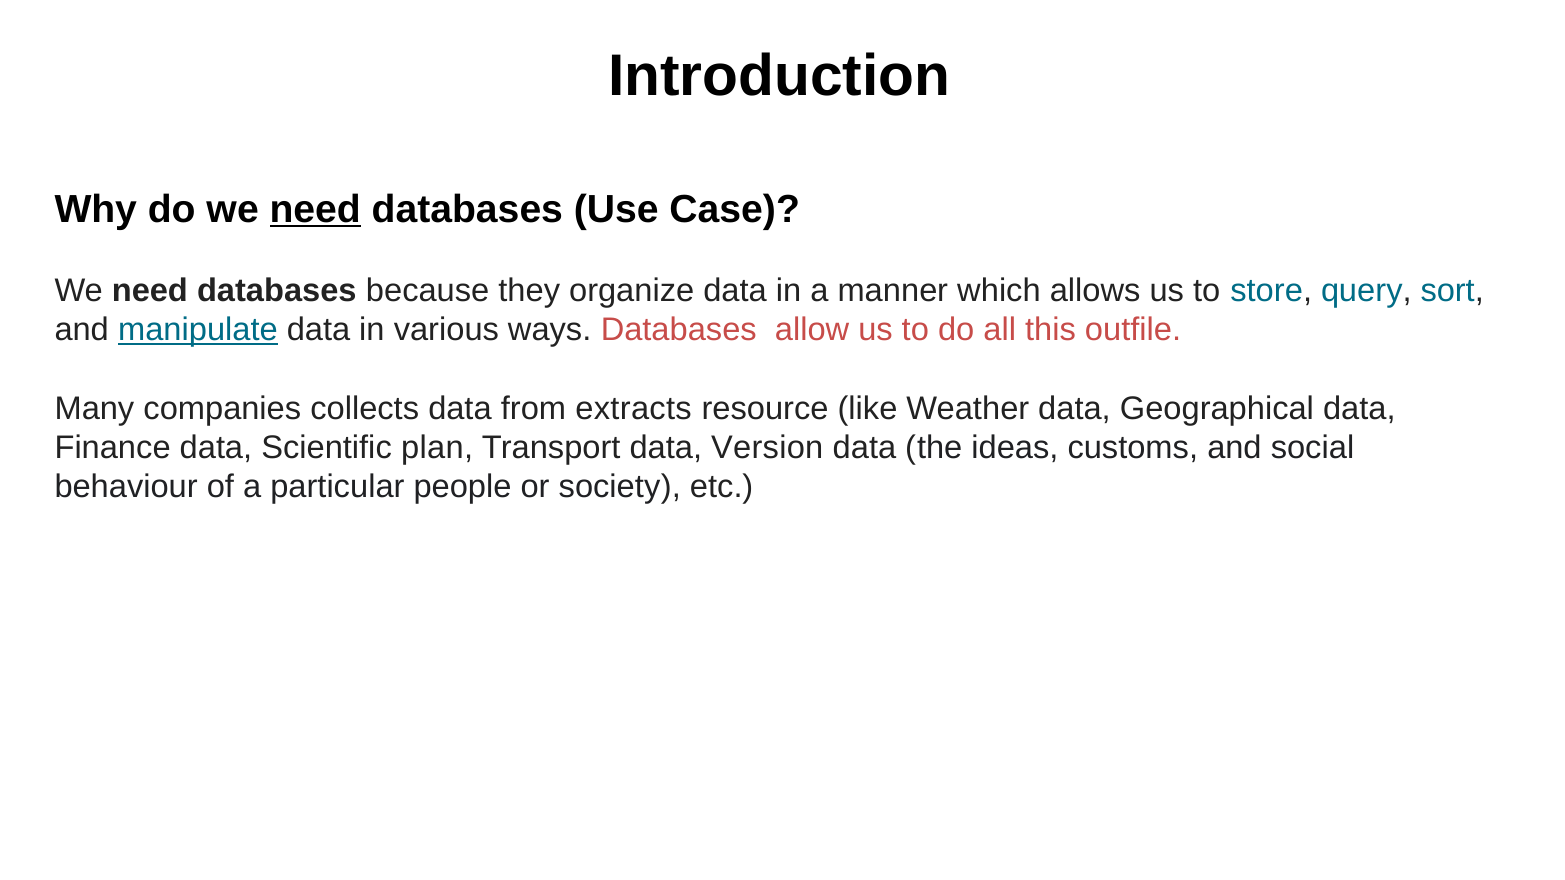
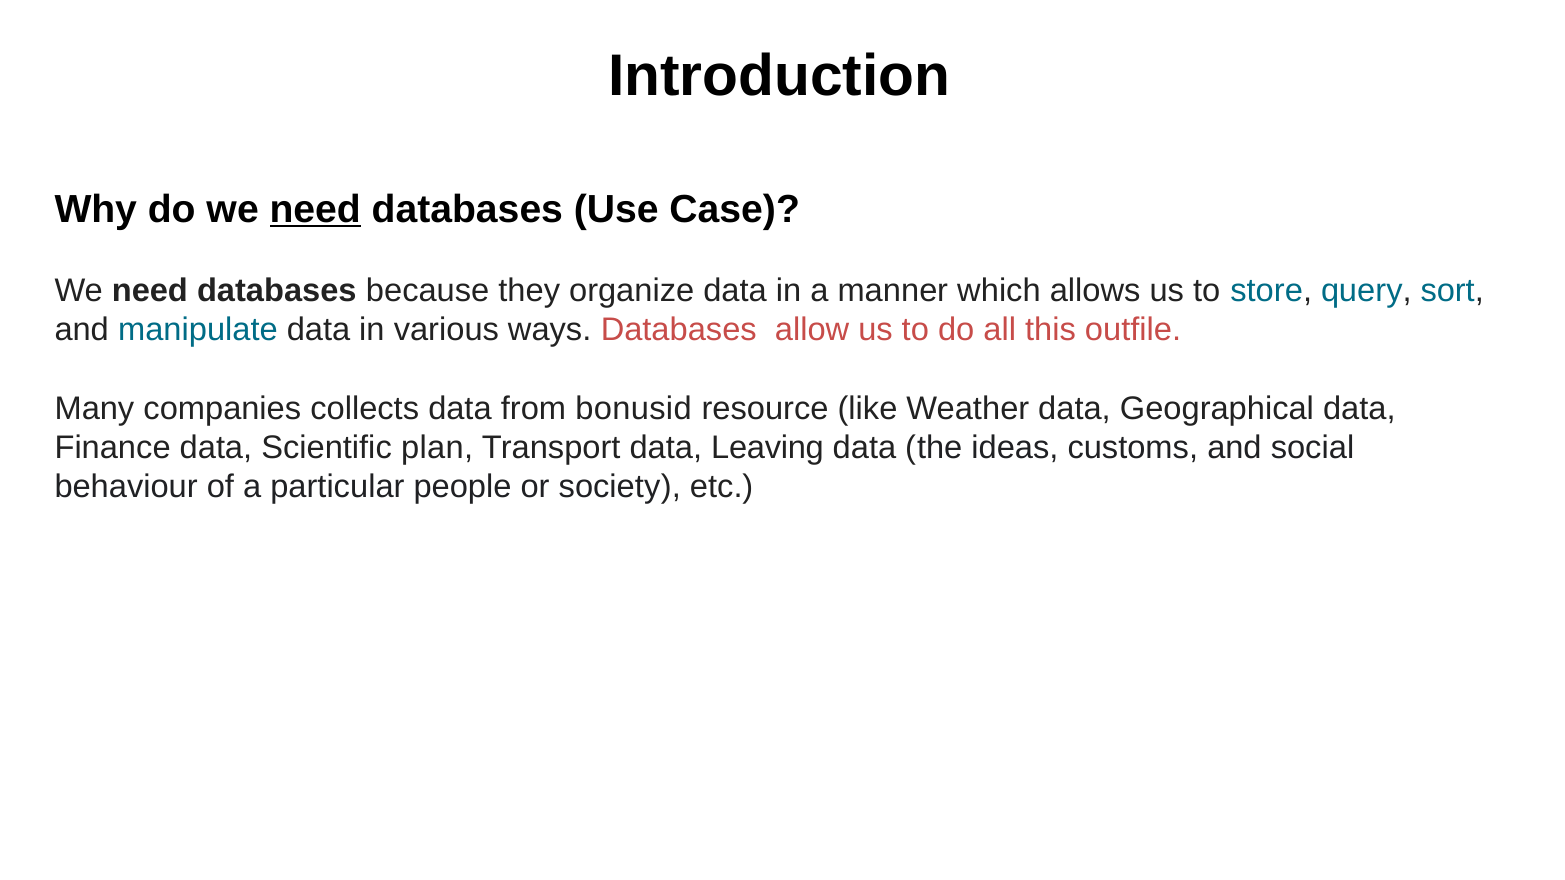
manipulate underline: present -> none
extracts: extracts -> bonusid
Version: Version -> Leaving
